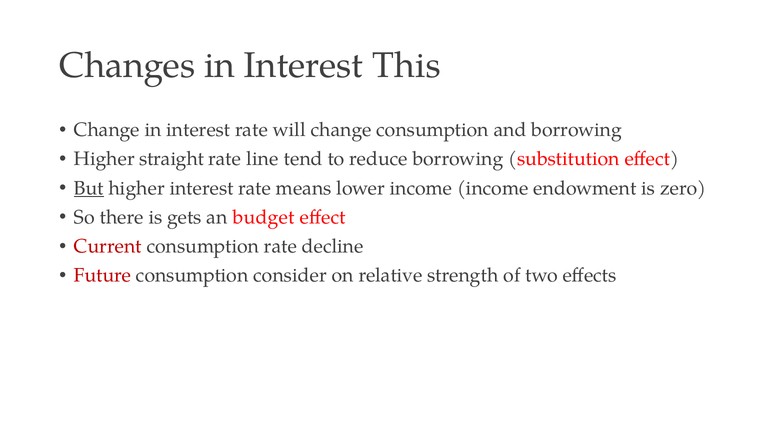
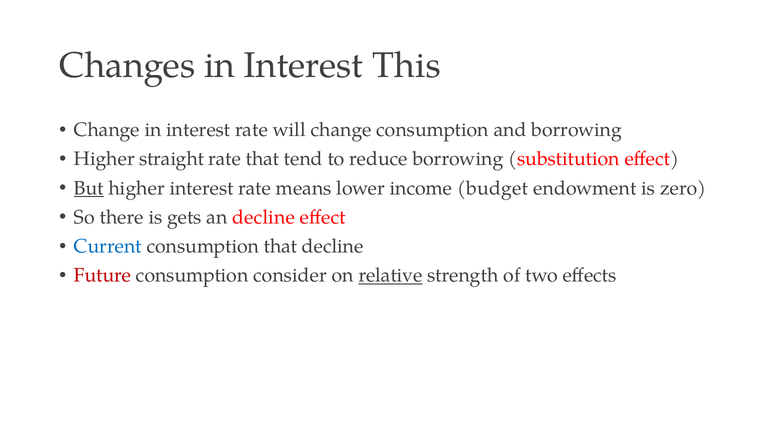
rate line: line -> that
income income: income -> budget
an budget: budget -> decline
Current colour: red -> blue
consumption rate: rate -> that
relative underline: none -> present
